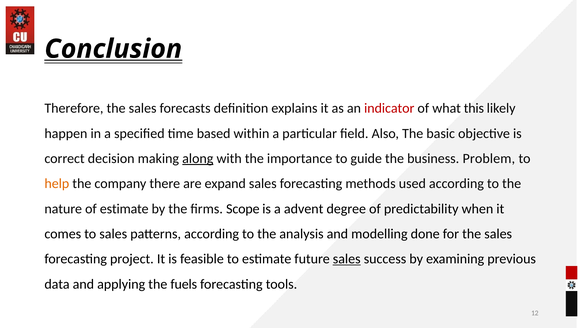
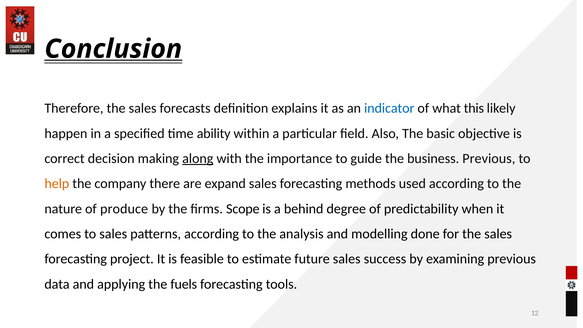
indicator colour: red -> blue
based: based -> ability
business Problem: Problem -> Previous
of estimate: estimate -> produce
advent: advent -> behind
sales at (347, 259) underline: present -> none
